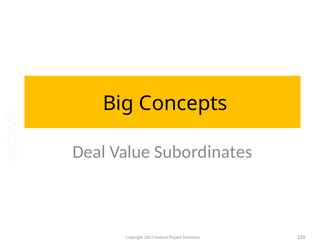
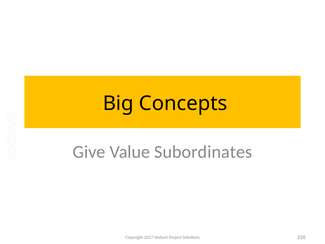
Deal: Deal -> Give
